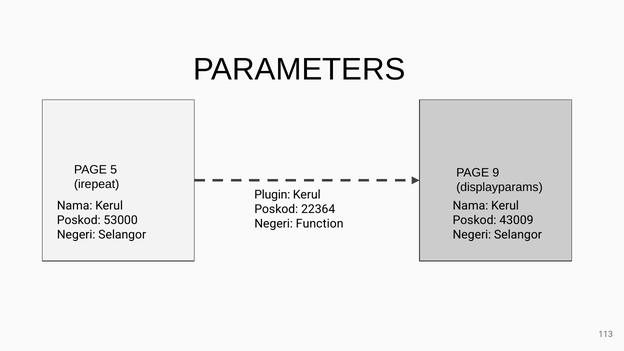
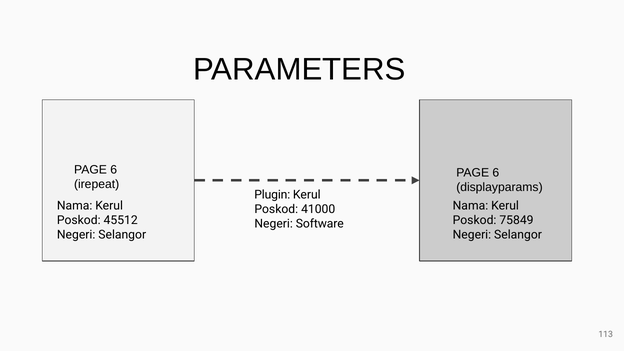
5 at (114, 170): 5 -> 6
9 at (496, 173): 9 -> 6
22364: 22364 -> 41000
53000: 53000 -> 45512
43009: 43009 -> 75849
Function: Function -> Software
